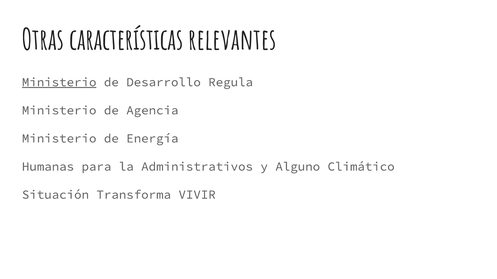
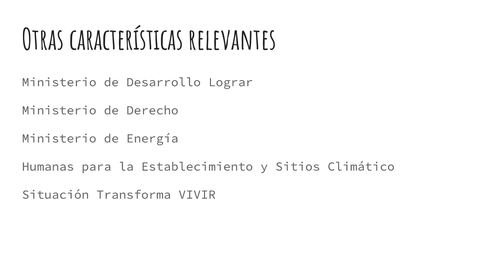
Ministerio at (59, 82) underline: present -> none
Regula: Regula -> Lograr
Agencia: Agencia -> Derecho
Administrativos: Administrativos -> Establecimiento
Alguno: Alguno -> Sitios
